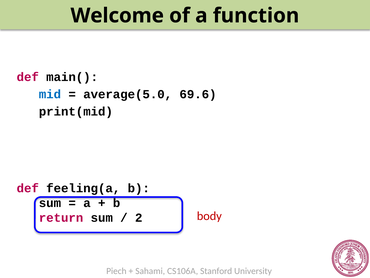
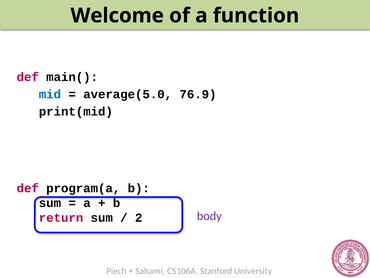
69.6: 69.6 -> 76.9
feeling(a: feeling(a -> program(a
body colour: red -> purple
